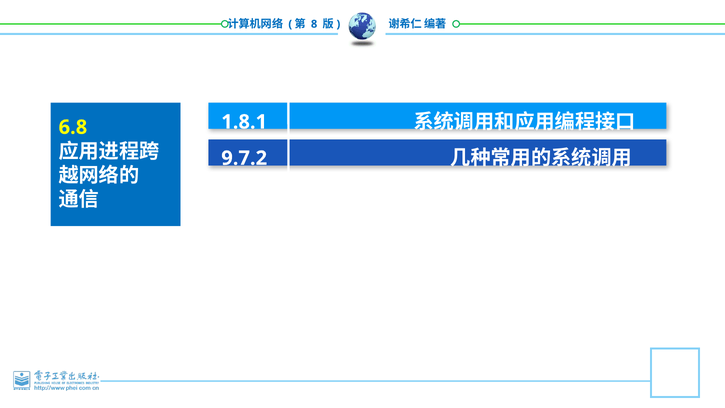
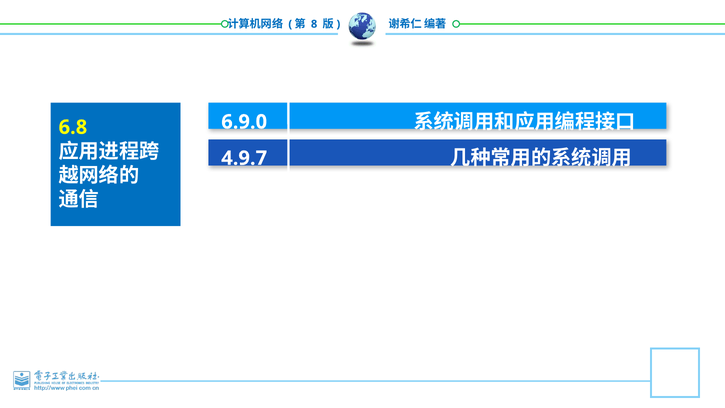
1.8.1: 1.8.1 -> 6.9.0
9.7.2: 9.7.2 -> 4.9.7
